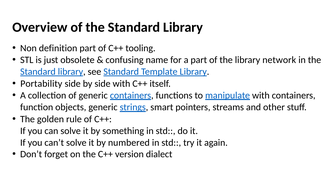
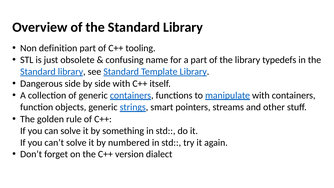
network: network -> typedefs
Portability: Portability -> Dangerous
